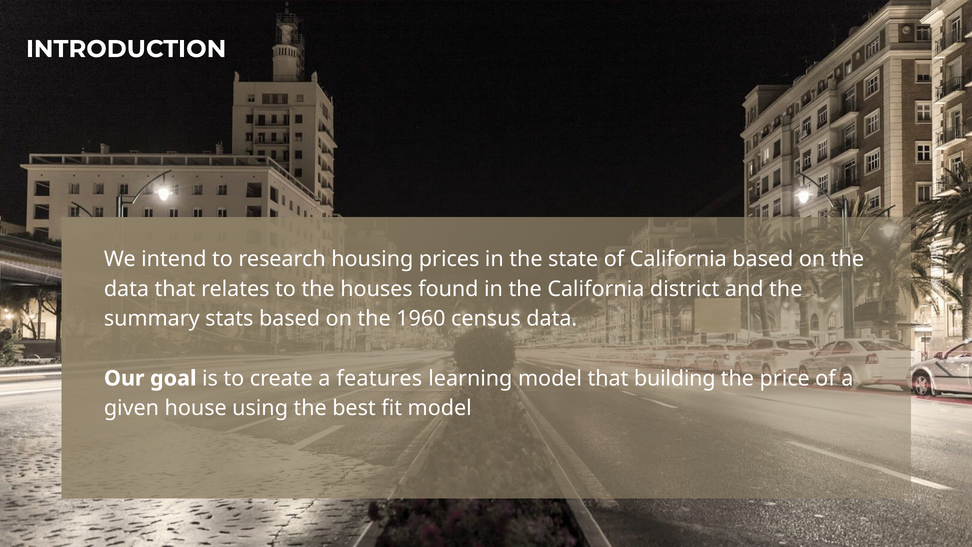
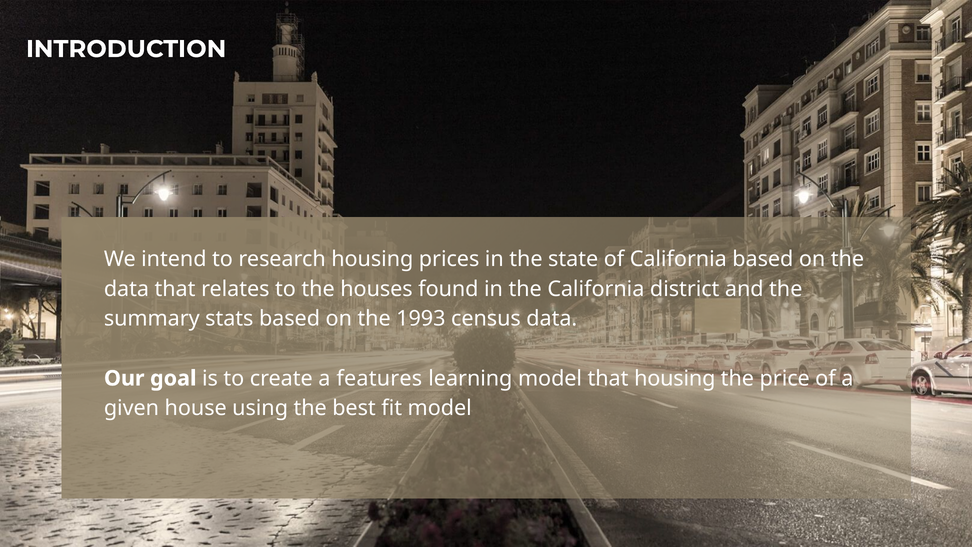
1960: 1960 -> 1993
that building: building -> housing
